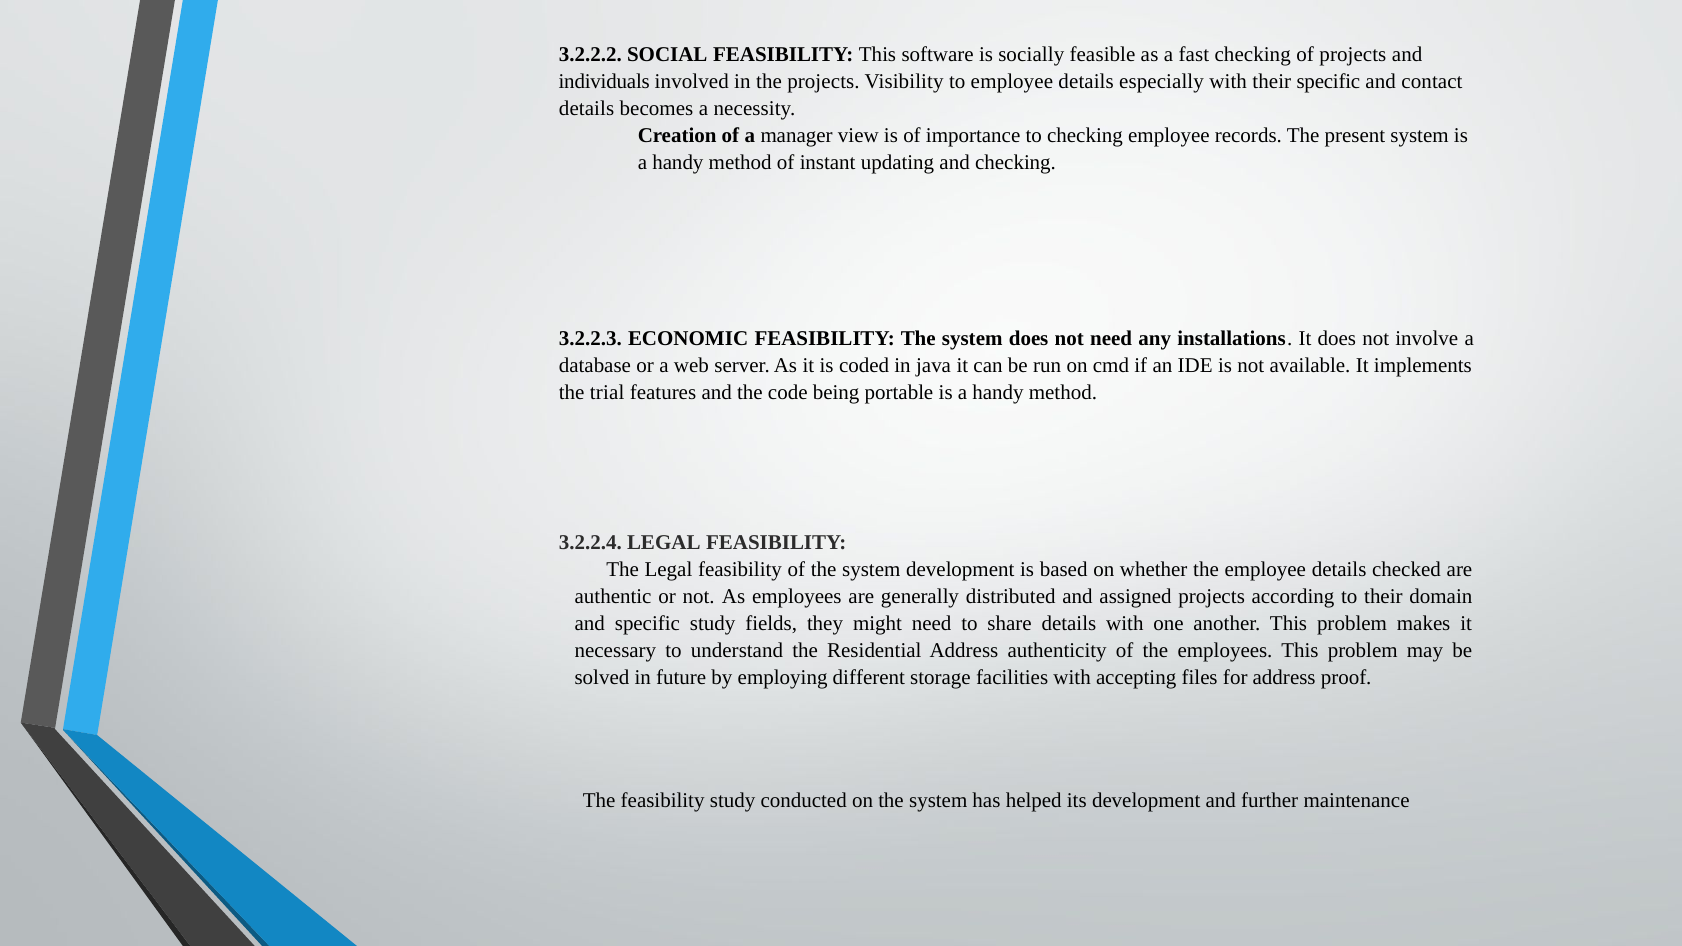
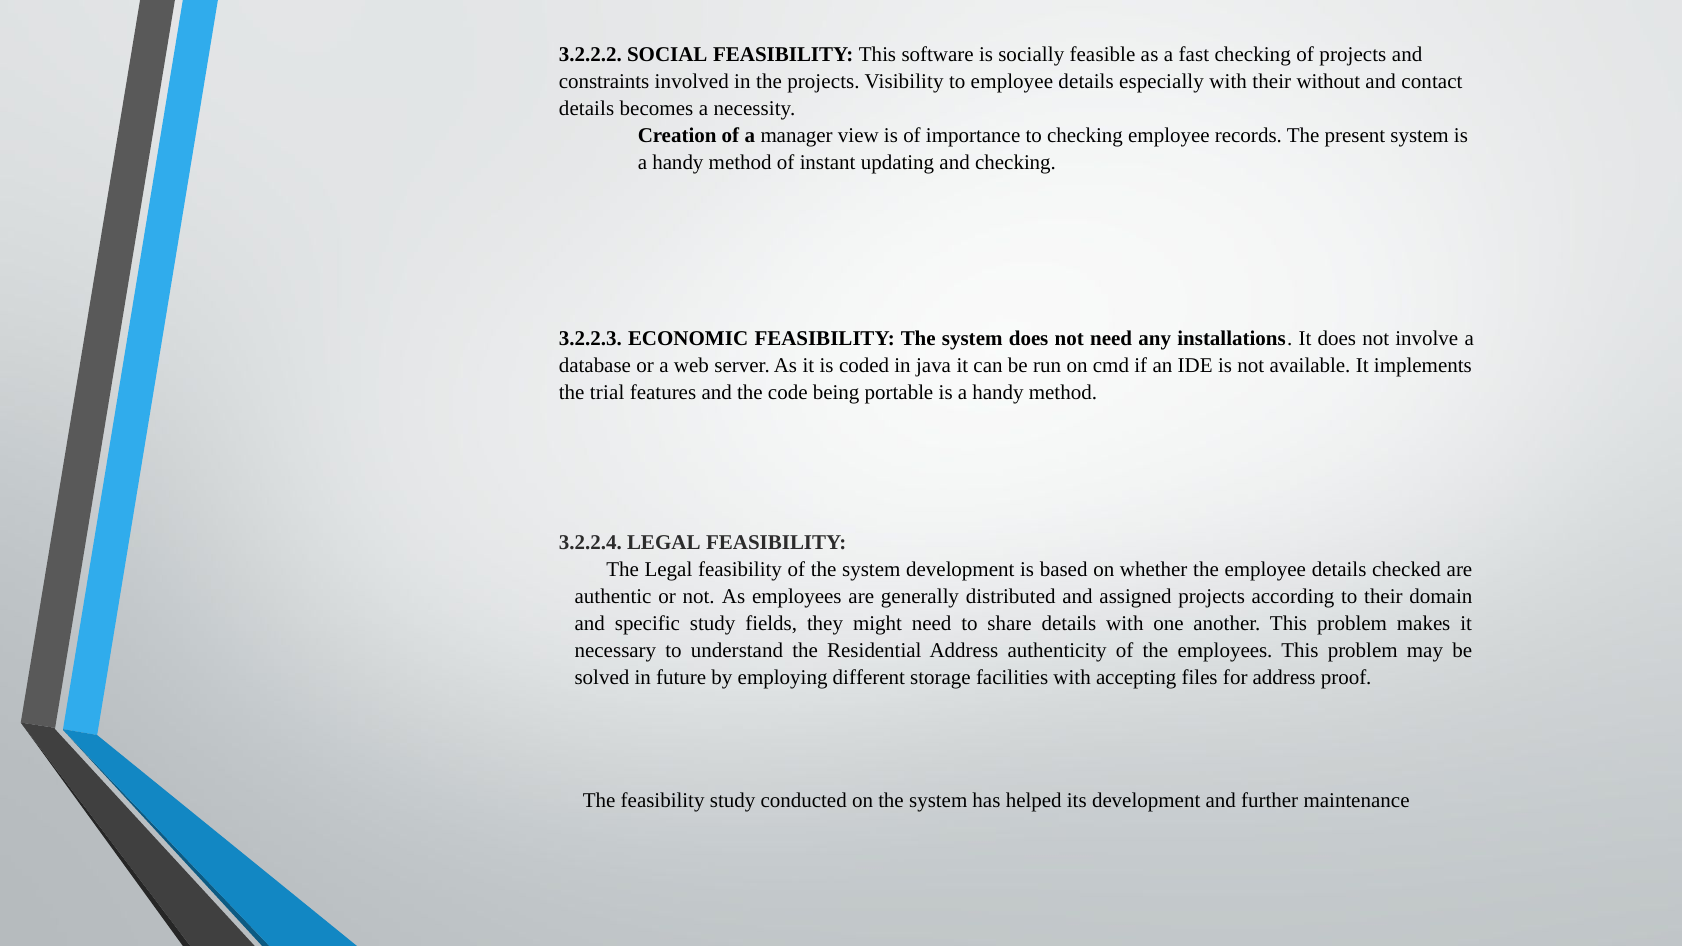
individuals: individuals -> constraints
their specific: specific -> without
